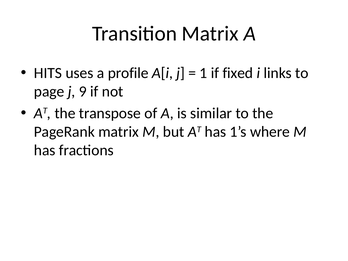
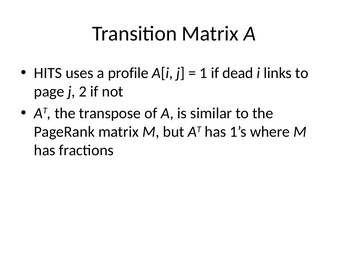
fixed: fixed -> dead
9: 9 -> 2
